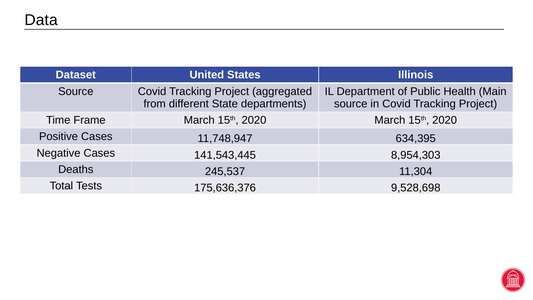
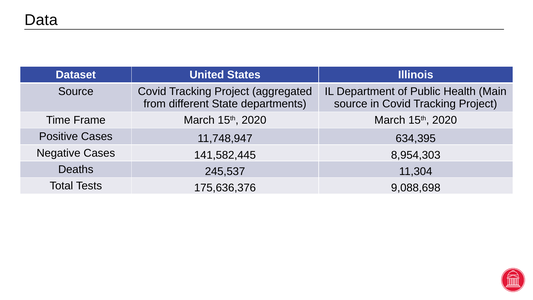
141,543,445: 141,543,445 -> 141,582,445
9,528,698: 9,528,698 -> 9,088,698
